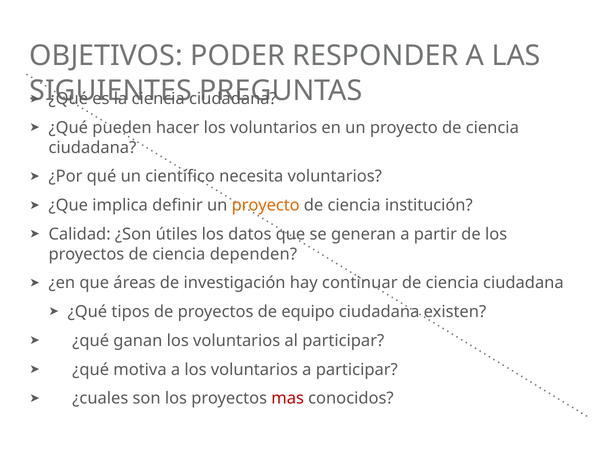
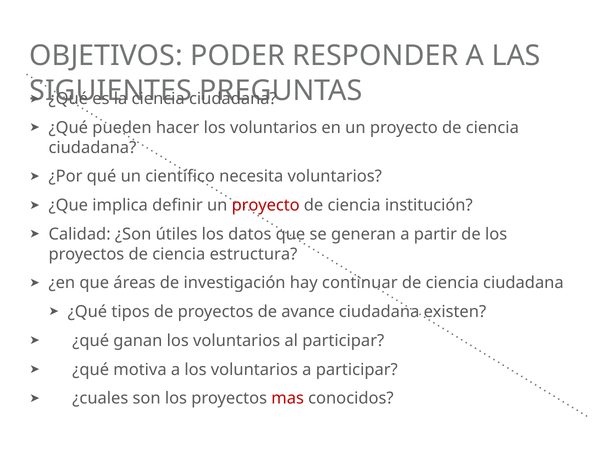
proyecto at (266, 205) colour: orange -> red
dependen: dependen -> estructura
equipo: equipo -> avance
